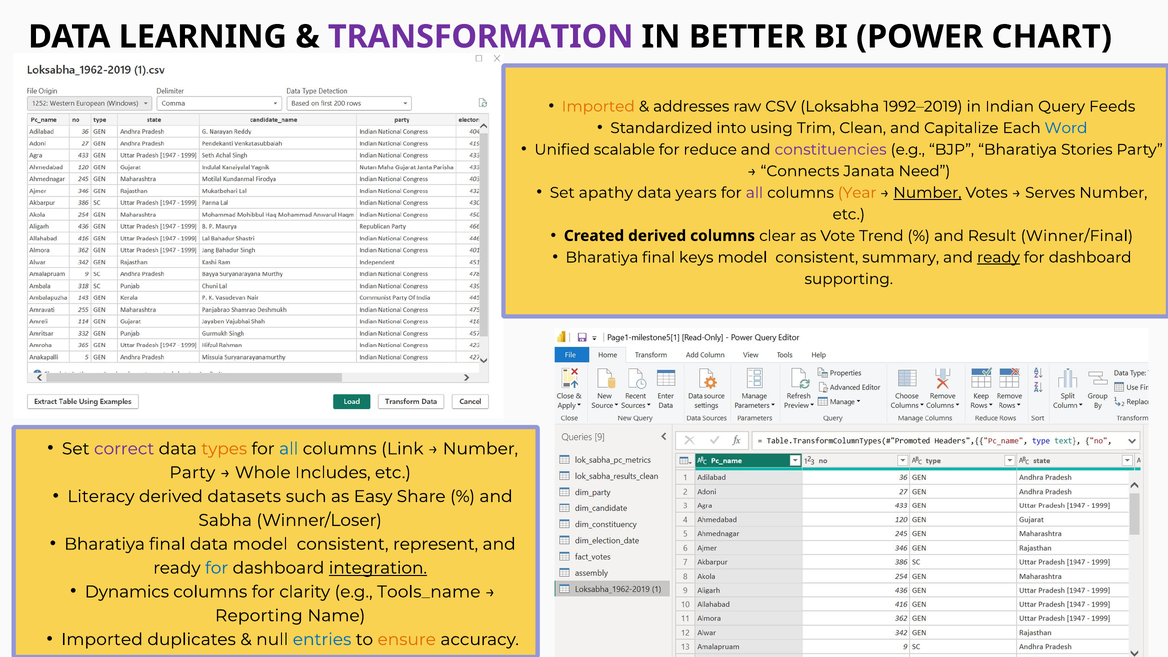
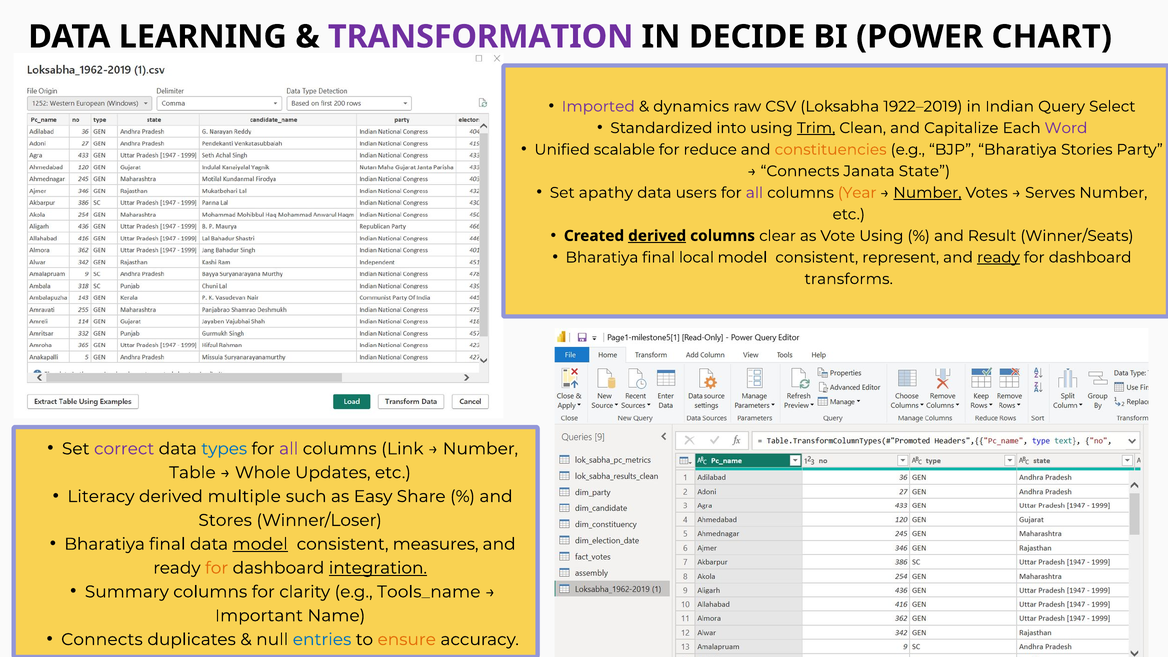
BETTER: BETTER -> DECIDE
Imported at (598, 106) colour: orange -> purple
addresses: addresses -> dynamics
1992–2019: 1992–2019 -> 1922–2019
Feeds: Feeds -> Select
Trim underline: none -> present
Word colour: blue -> purple
constituencies colour: purple -> orange
Need: Need -> State
years: years -> users
derived at (657, 236) underline: none -> present
Vote Trend: Trend -> Using
Winner/Final: Winner/Final -> Winner/Seats
keys: keys -> local
summary: summary -> represent
supporting: supporting -> transforms
types colour: orange -> blue
all at (289, 449) colour: blue -> purple
Party at (192, 473): Party -> Table
Includes: Includes -> Updates
datasets: datasets -> multiple
Sabha: Sabha -> Stores
model at (260, 544) underline: none -> present
represent: represent -> measures
for at (217, 568) colour: blue -> orange
Dynamics: Dynamics -> Summary
Reporting: Reporting -> Important
Imported at (102, 639): Imported -> Connects
